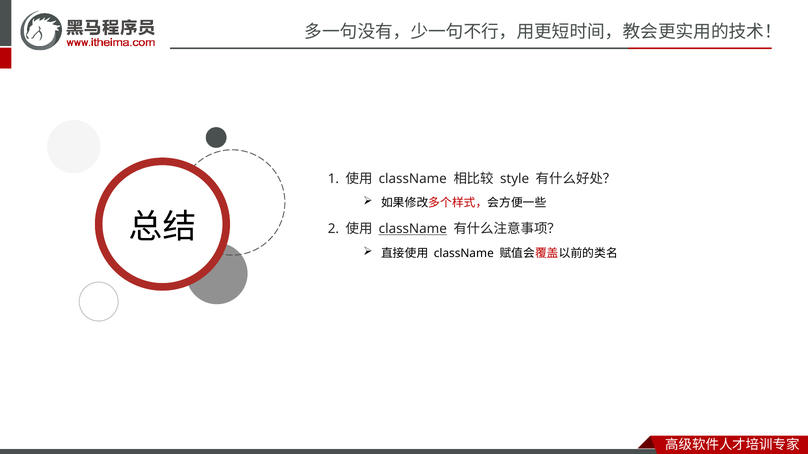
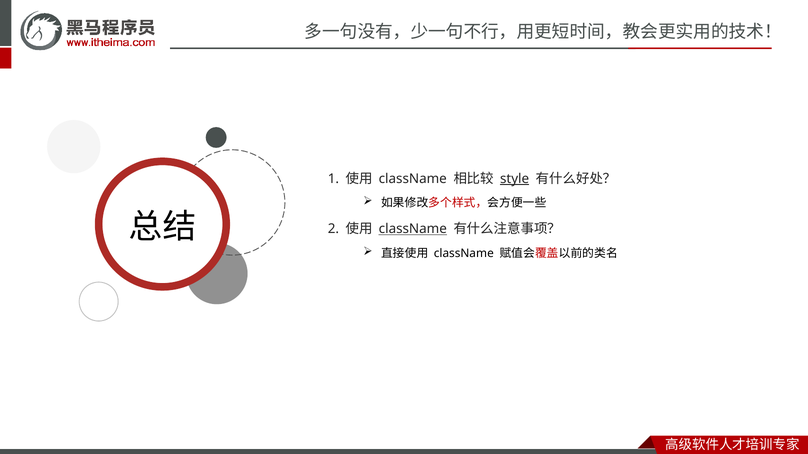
style underline: none -> present
